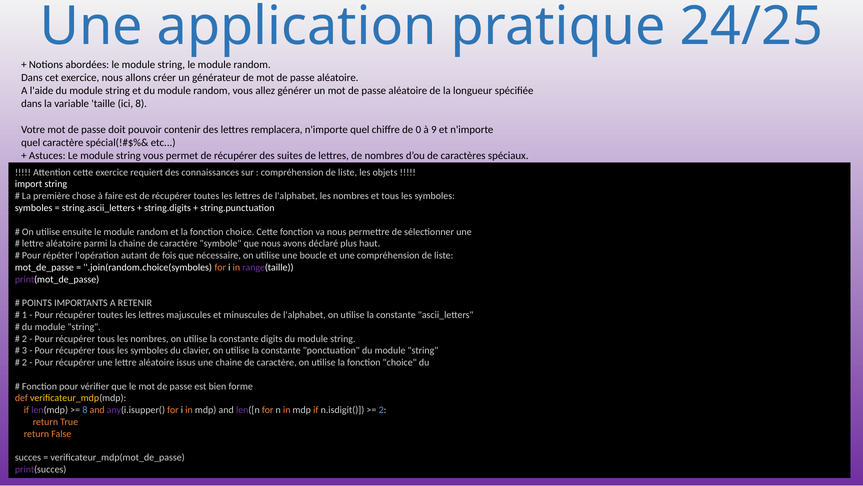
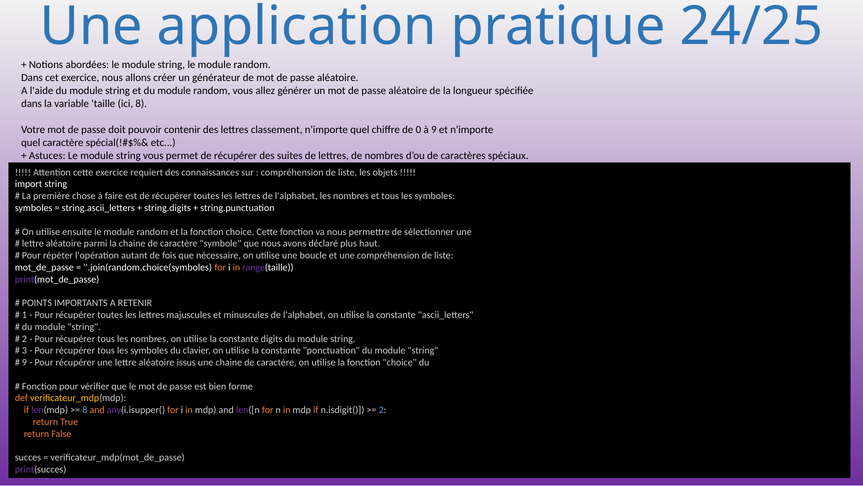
remplacera: remplacera -> classement
2 at (24, 362): 2 -> 9
